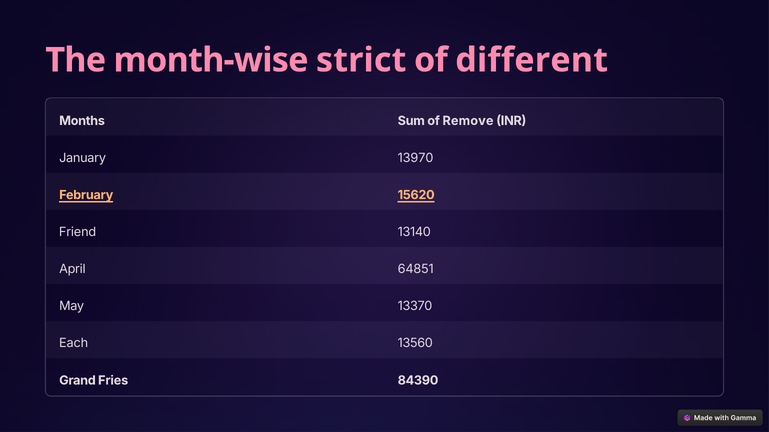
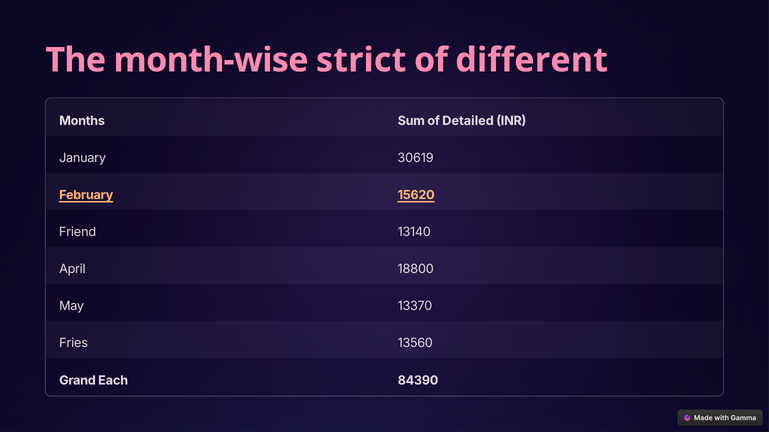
Remove: Remove -> Detailed
13970: 13970 -> 30619
64851: 64851 -> 18800
Each: Each -> Fries
Fries: Fries -> Each
